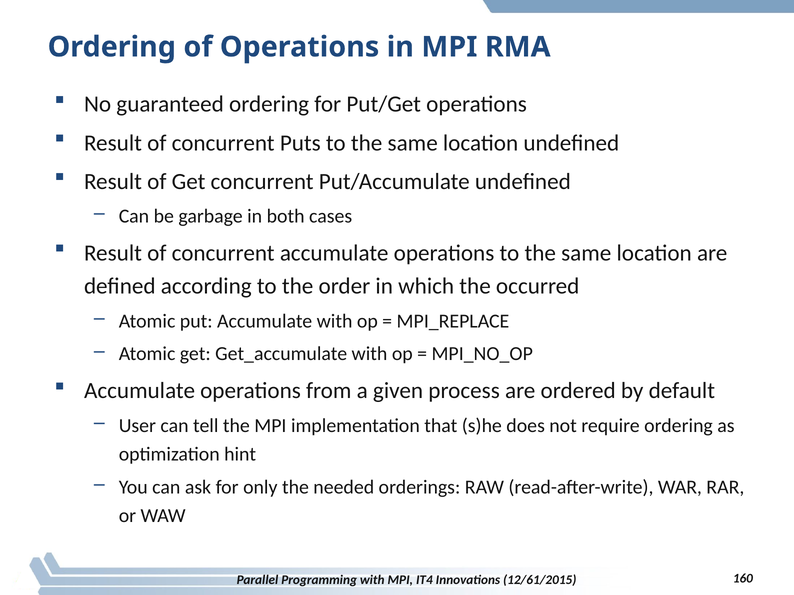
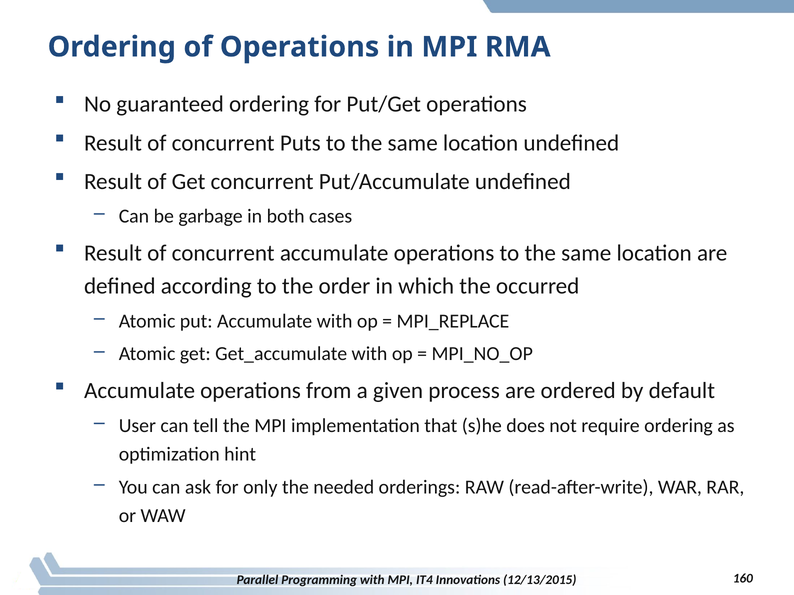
12/61/2015: 12/61/2015 -> 12/13/2015
